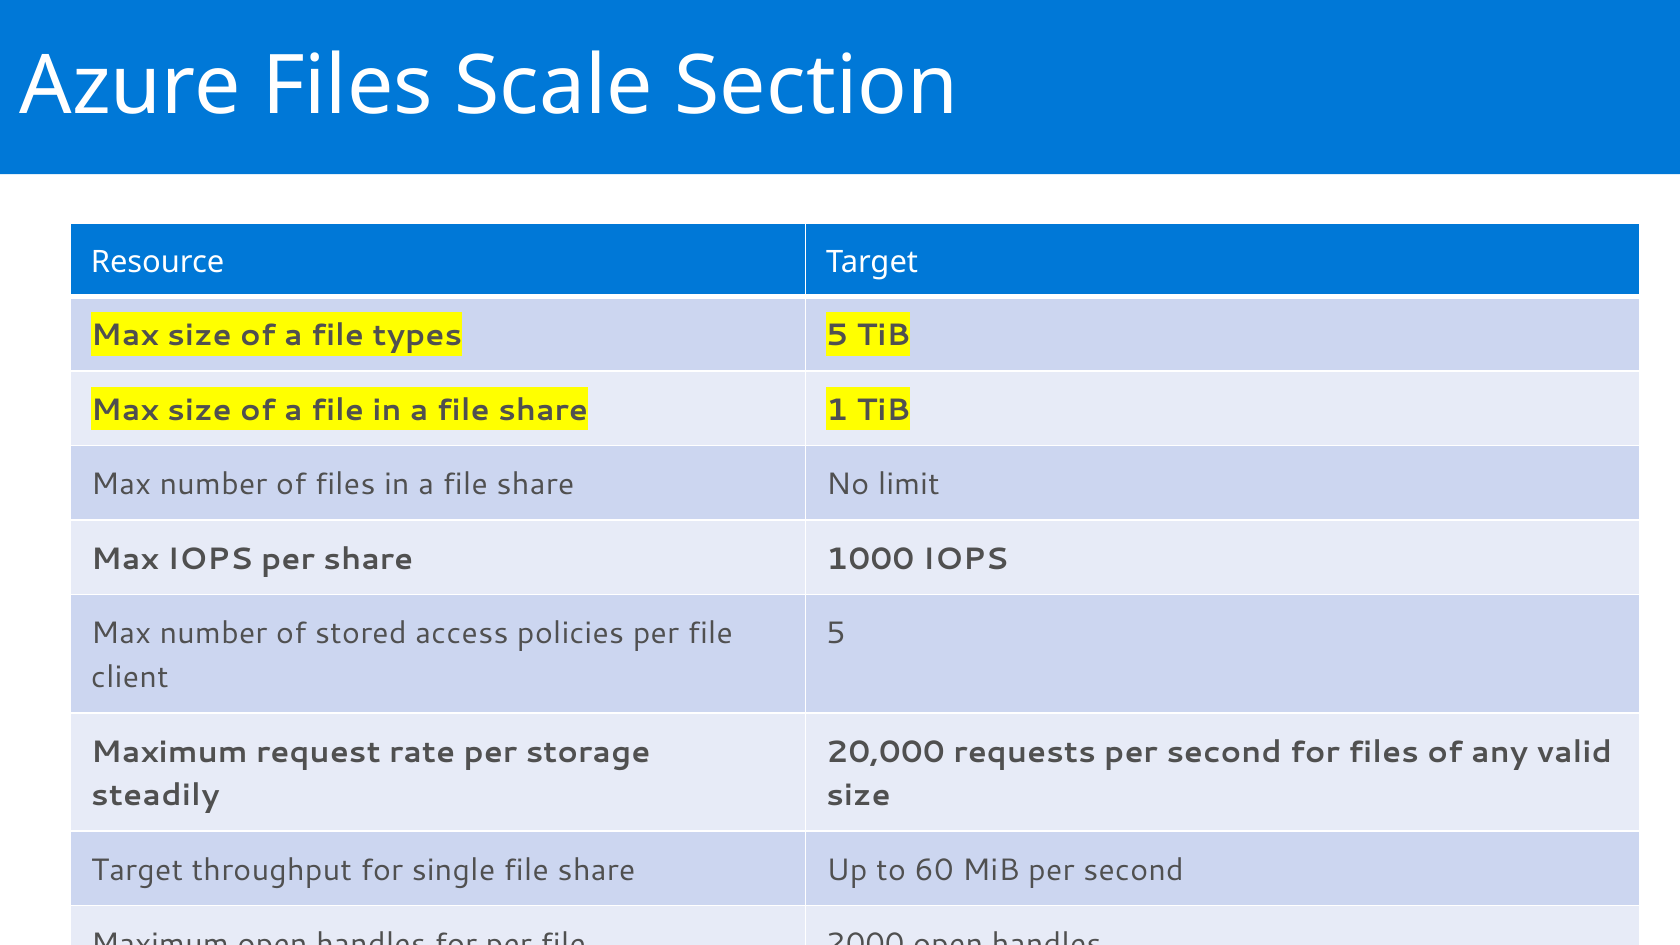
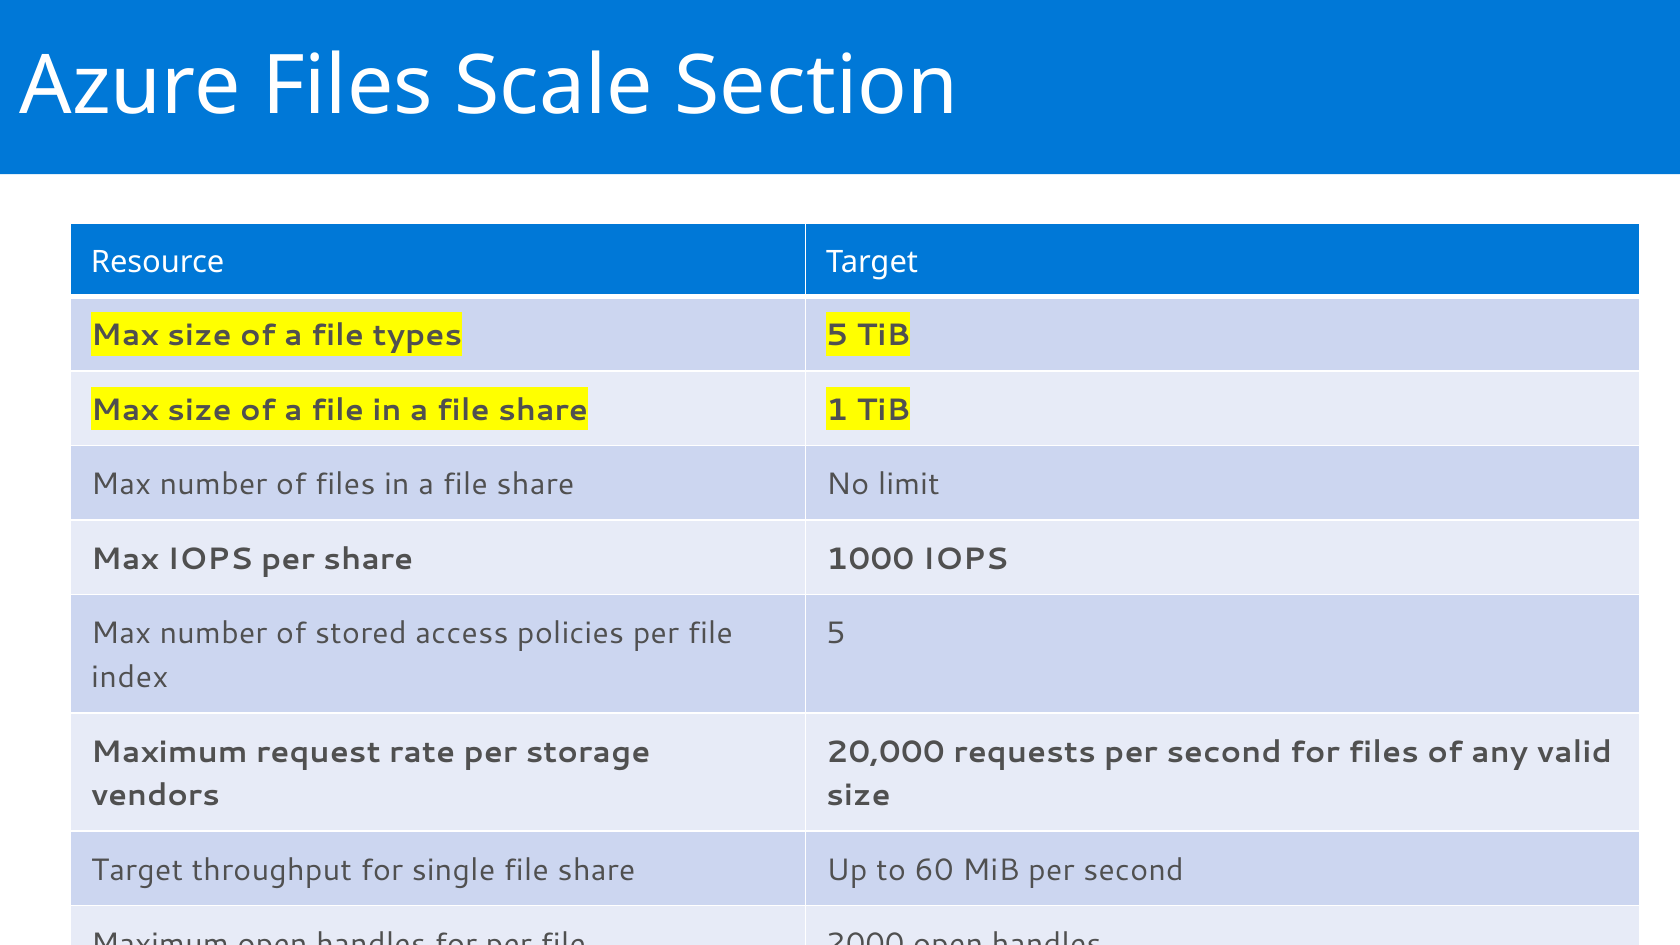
client: client -> index
steadily: steadily -> vendors
